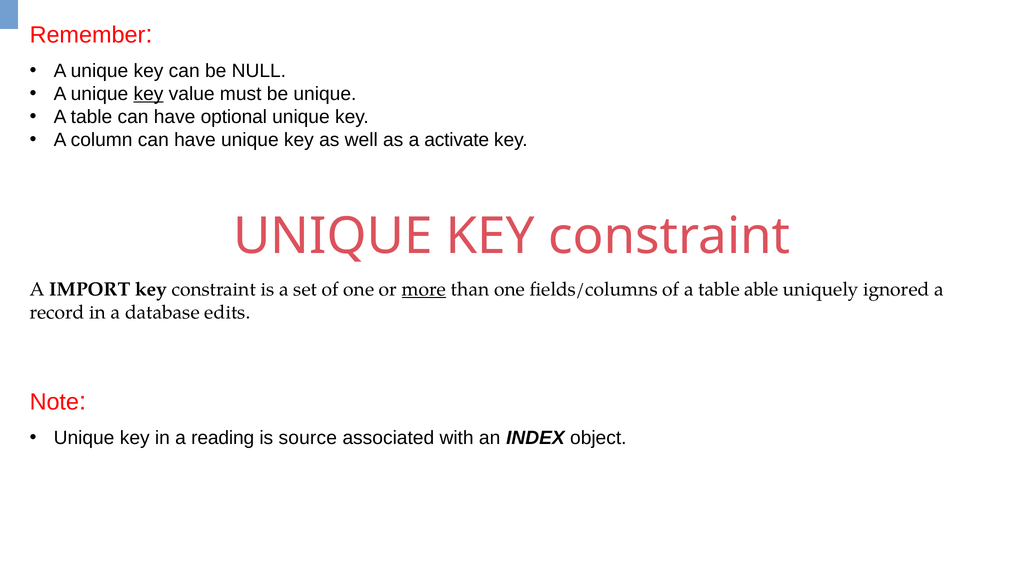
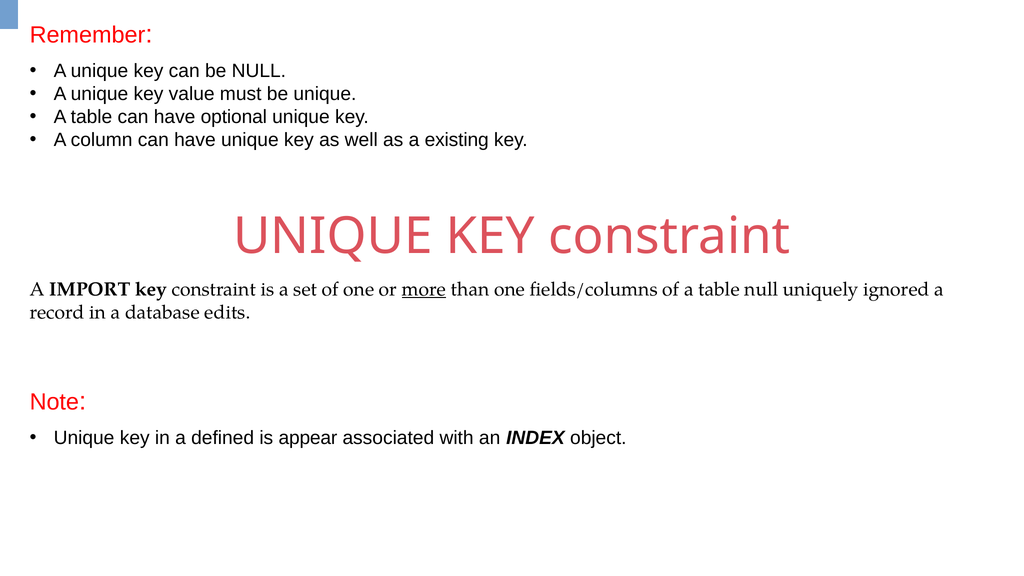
key at (148, 94) underline: present -> none
activate: activate -> existing
table able: able -> null
reading: reading -> defined
source: source -> appear
